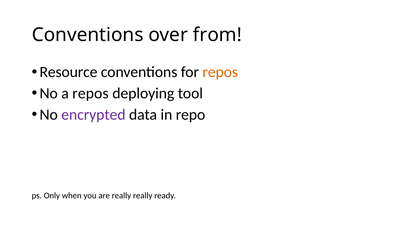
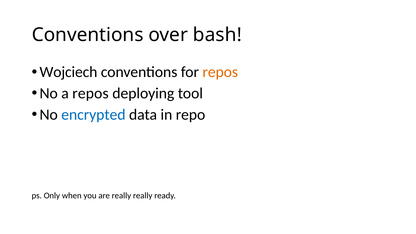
from: from -> bash
Resource: Resource -> Wojciech
encrypted colour: purple -> blue
